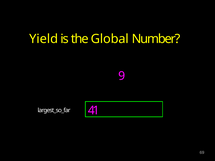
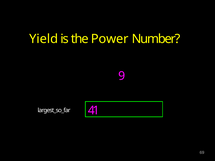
Global: Global -> Power
